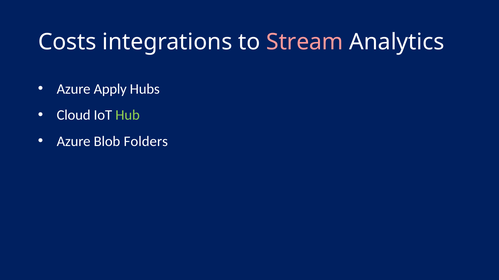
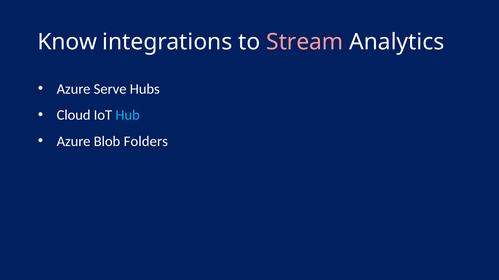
Costs: Costs -> Know
Apply: Apply -> Serve
Hub colour: light green -> light blue
